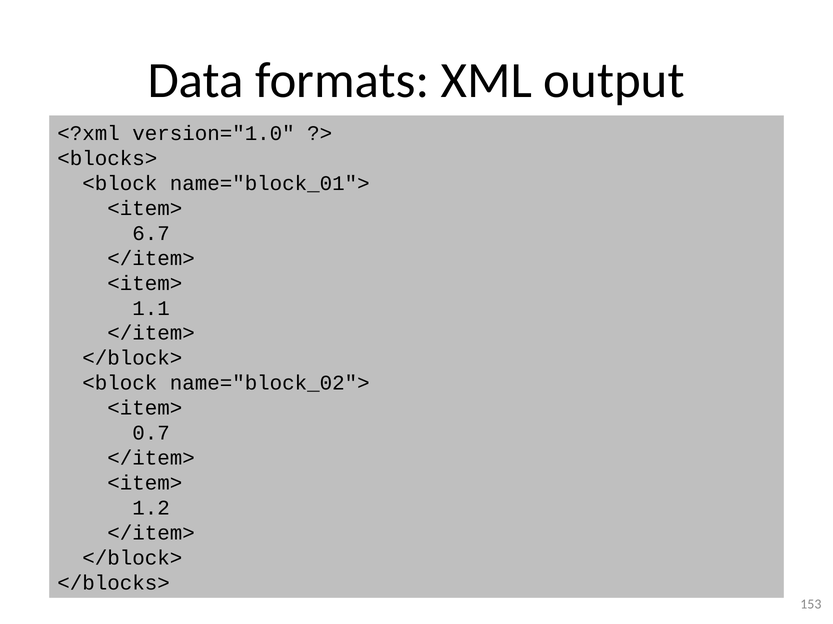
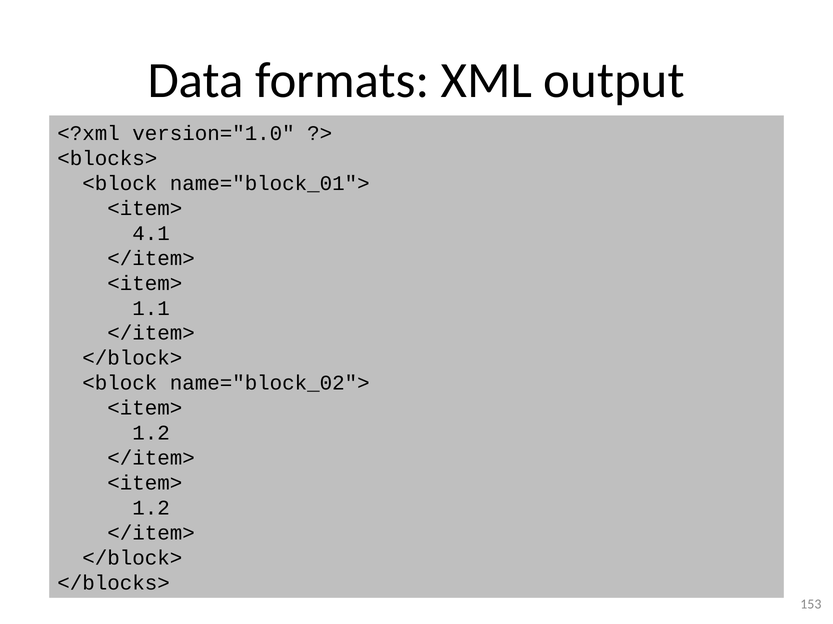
6.7: 6.7 -> 4.1
0.7 at (151, 433): 0.7 -> 1.2
